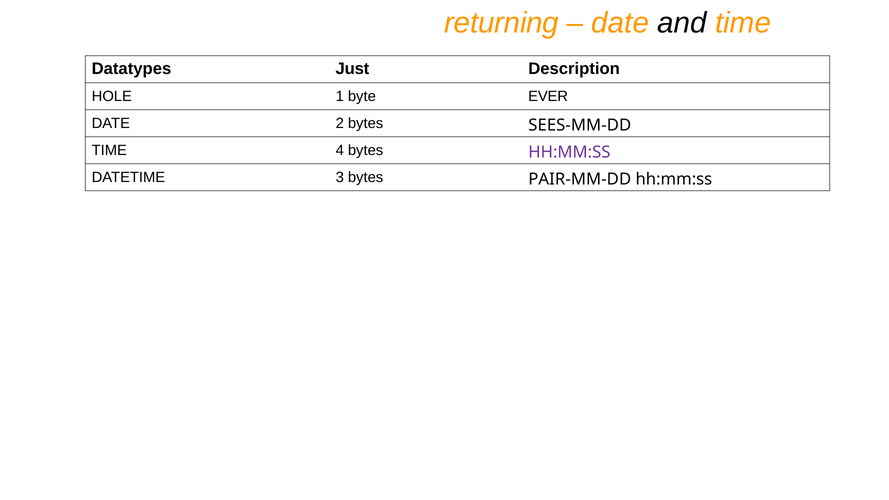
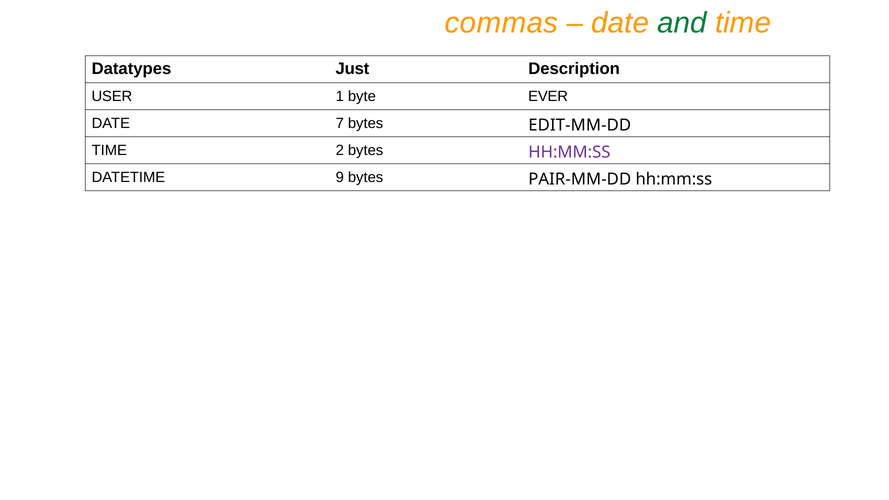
returning: returning -> commas
and colour: black -> green
HOLE: HOLE -> USER
2: 2 -> 7
SEES-MM-DD: SEES-MM-DD -> EDIT-MM-DD
4: 4 -> 2
3: 3 -> 9
